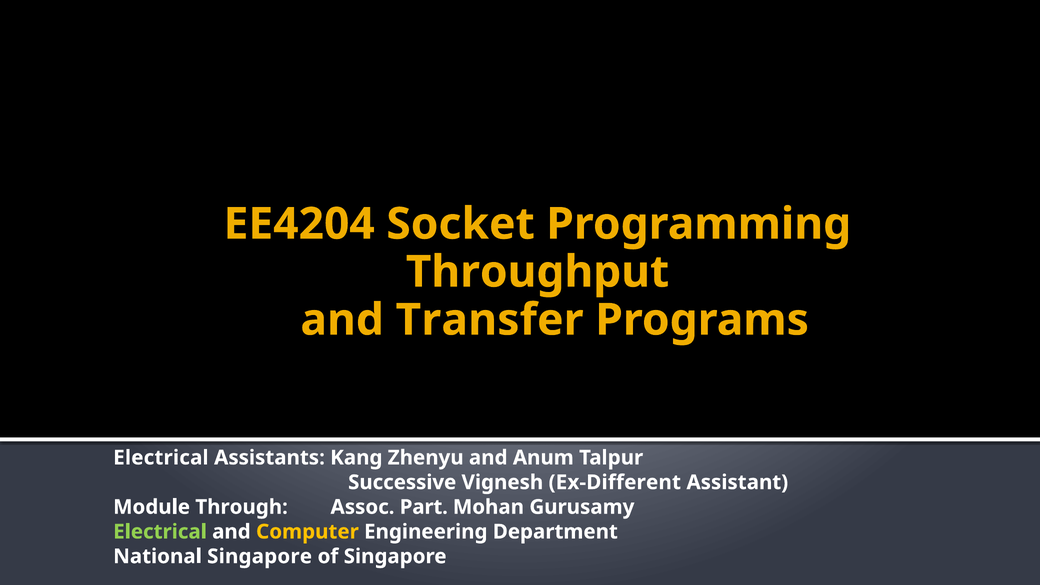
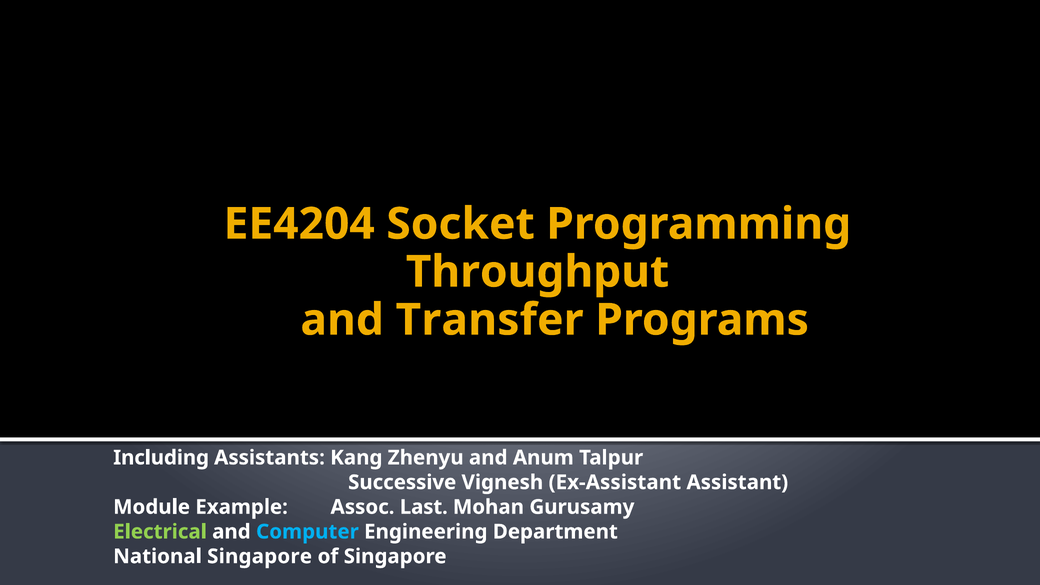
Electrical at (161, 458): Electrical -> Including
Ex-Different: Ex-Different -> Ex-Assistant
Through: Through -> Example
Part: Part -> Last
Computer colour: yellow -> light blue
